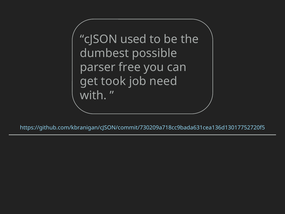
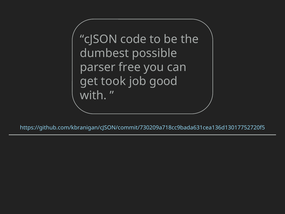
used: used -> code
need: need -> good
